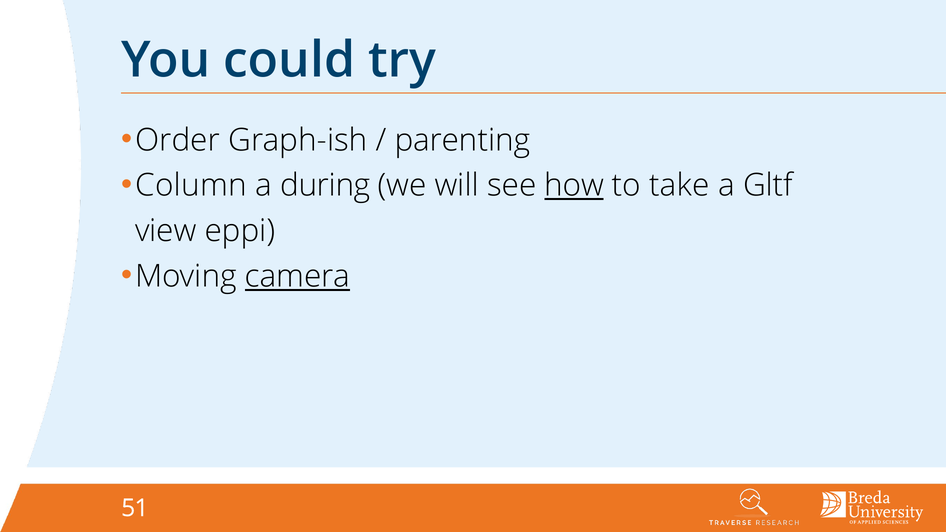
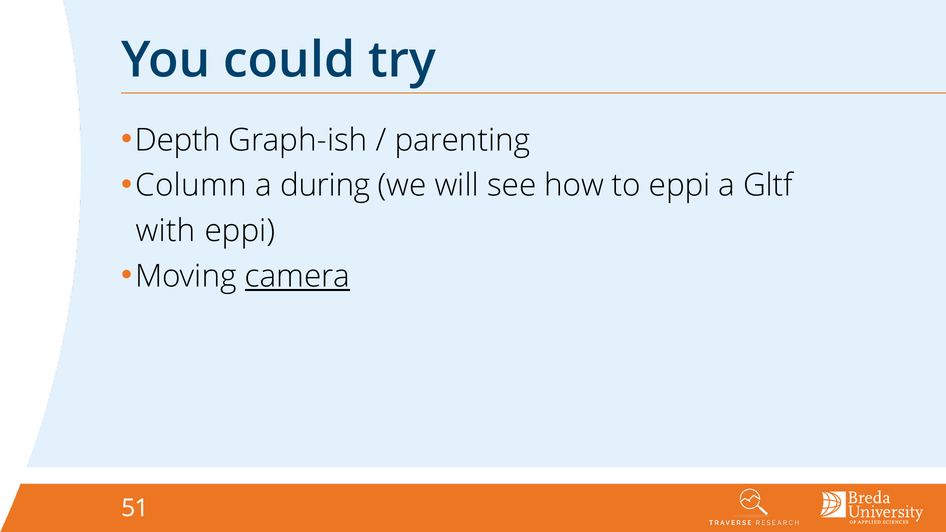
Order: Order -> Depth
how underline: present -> none
to take: take -> eppi
view: view -> with
